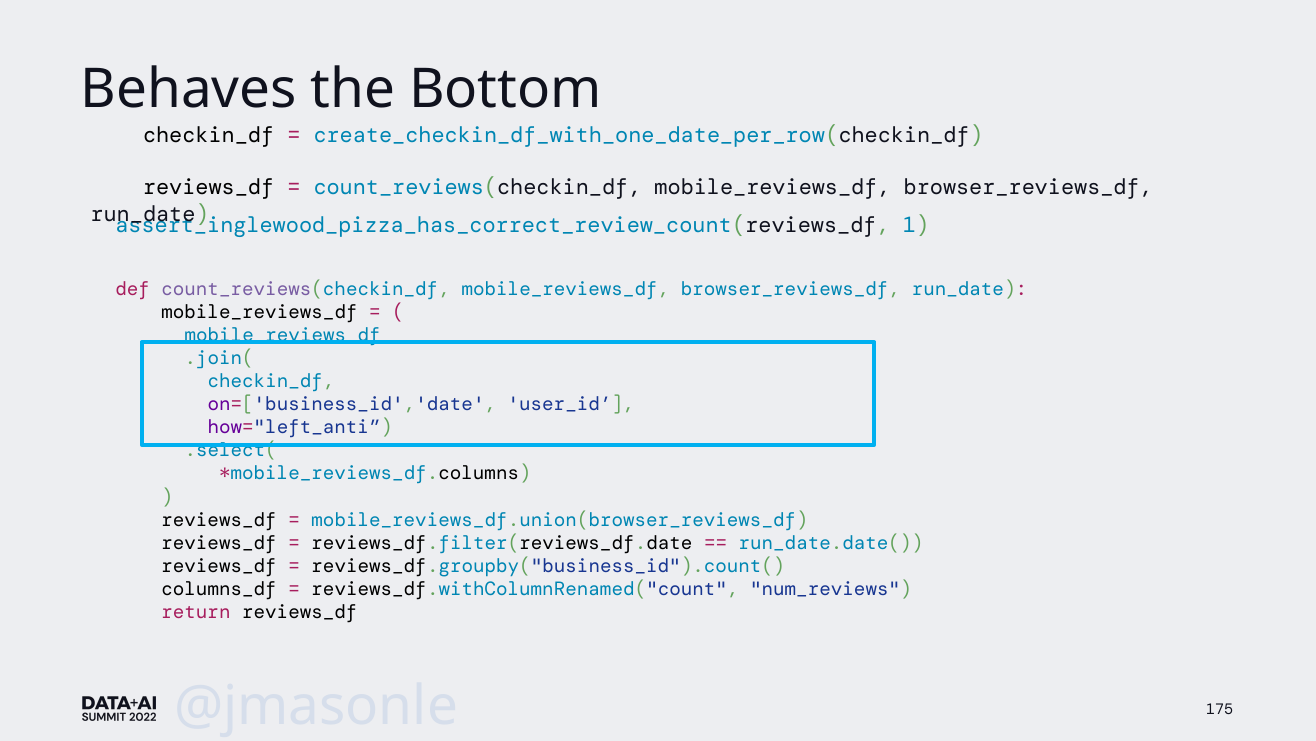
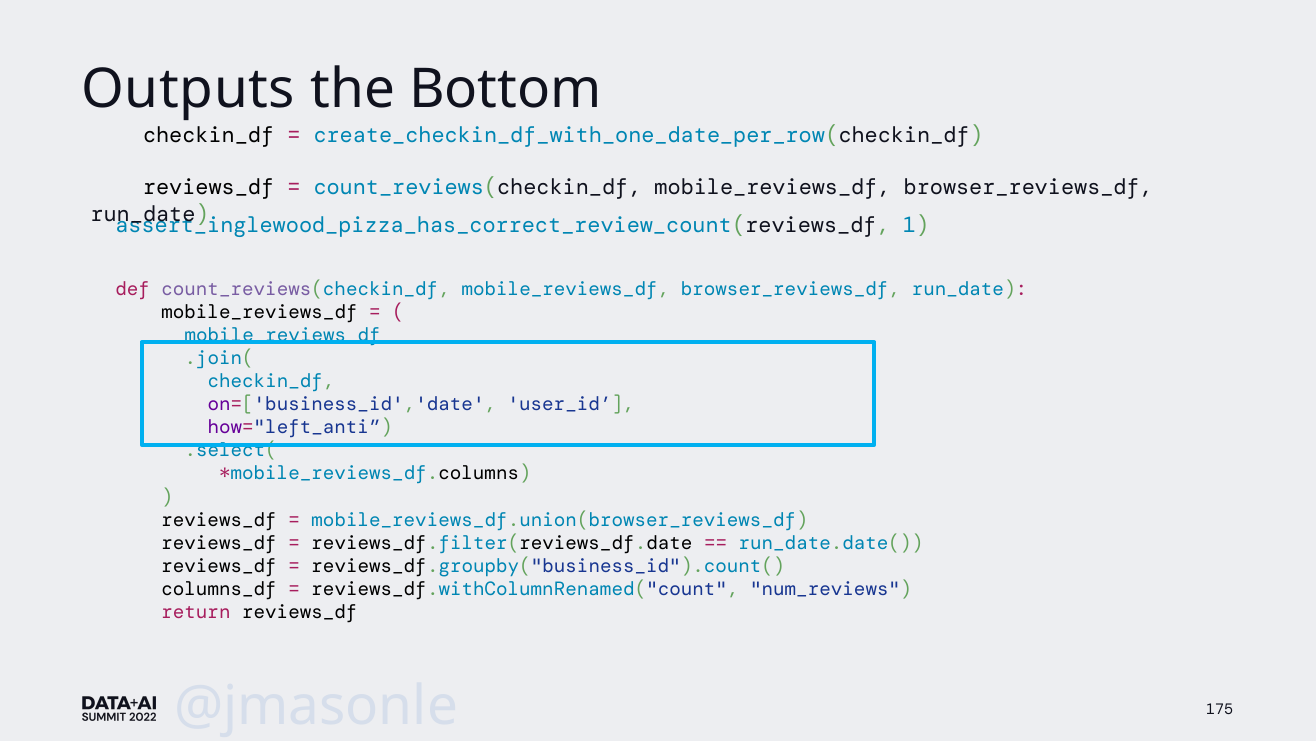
Behaves: Behaves -> Outputs
